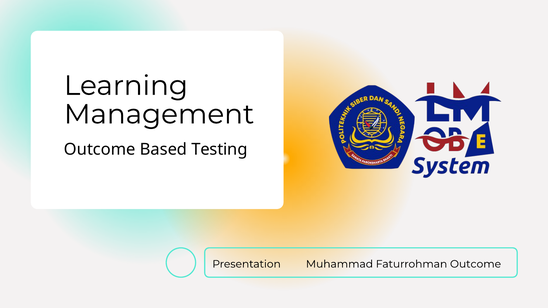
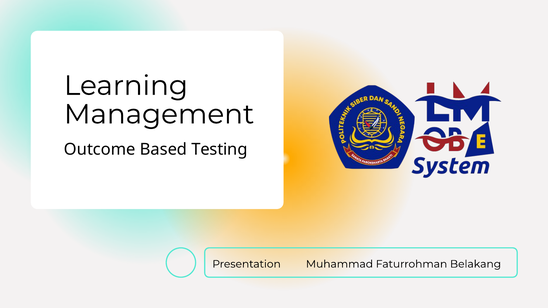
Faturrohman Outcome: Outcome -> Belakang
